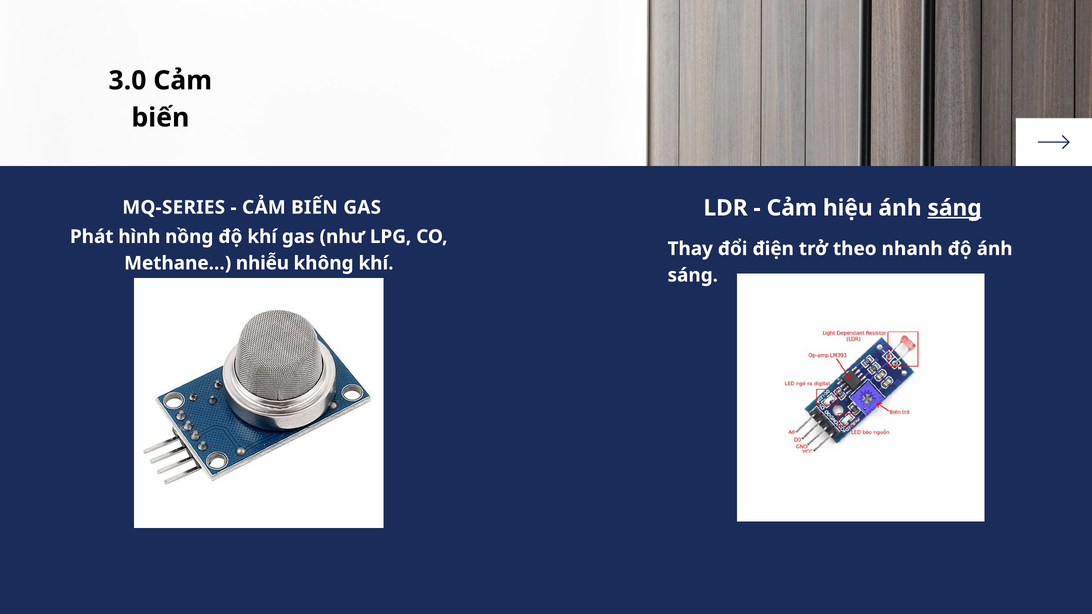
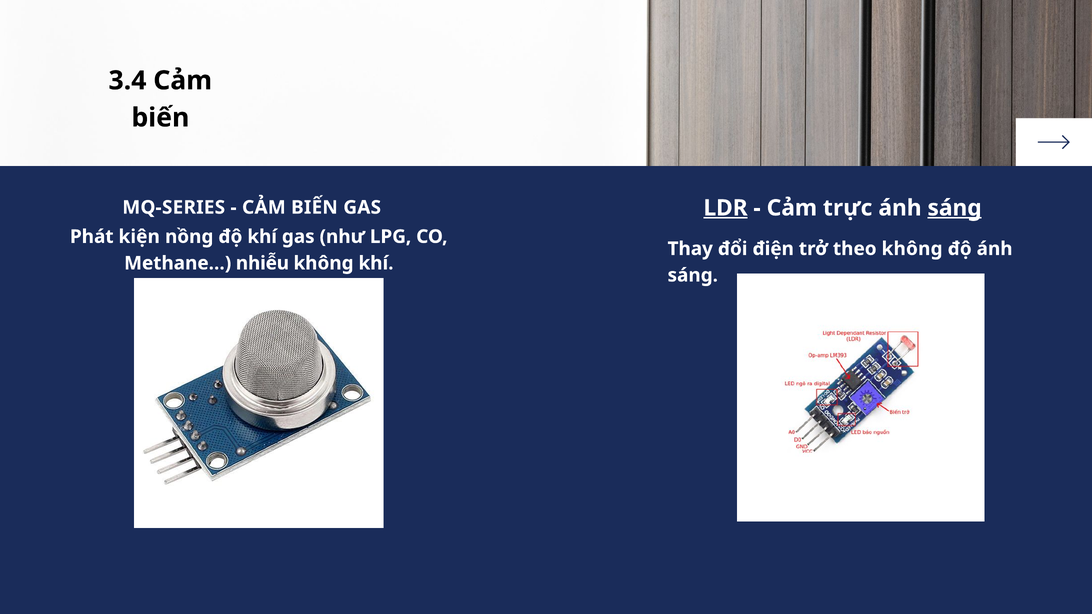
3.0: 3.0 -> 3.4
LDR underline: none -> present
hiệu: hiệu -> trực
hình: hình -> kiện
theo nhanh: nhanh -> không
